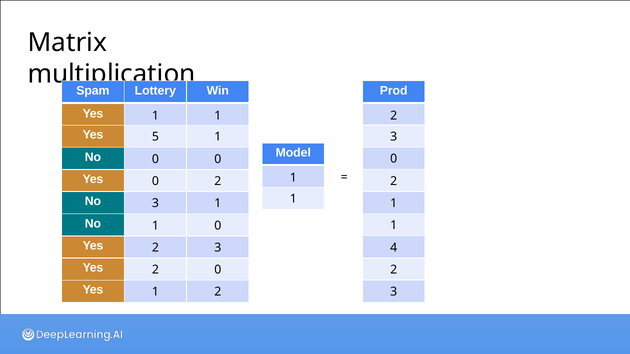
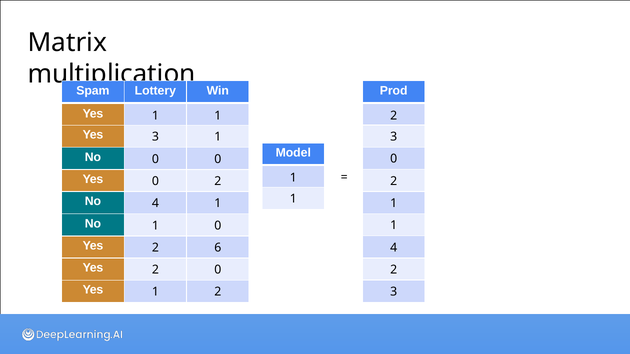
Yes 5: 5 -> 3
No 3: 3 -> 4
Yes 2 3: 3 -> 6
